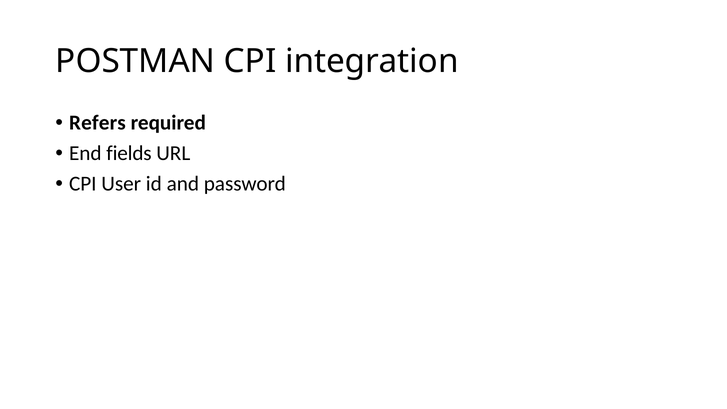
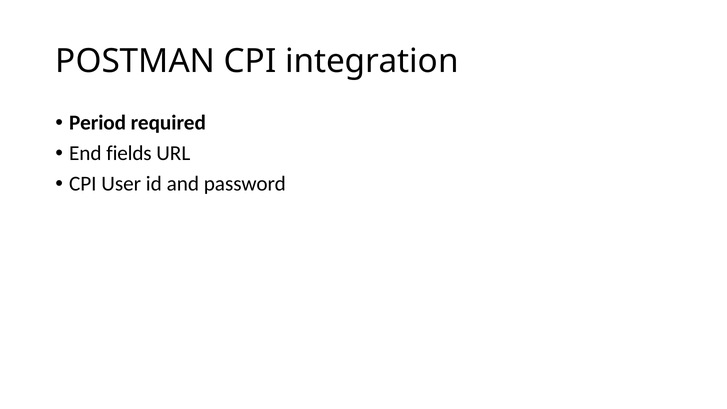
Refers: Refers -> Period
